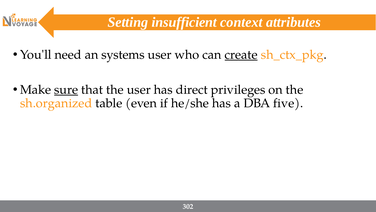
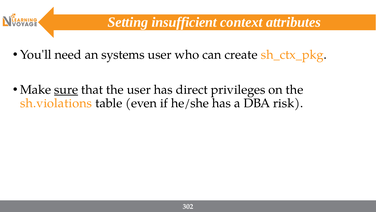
create underline: present -> none
sh.organized: sh.organized -> sh.violations
five: five -> risk
